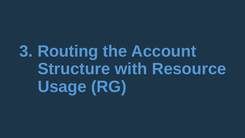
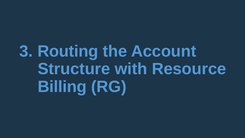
Usage: Usage -> Billing
